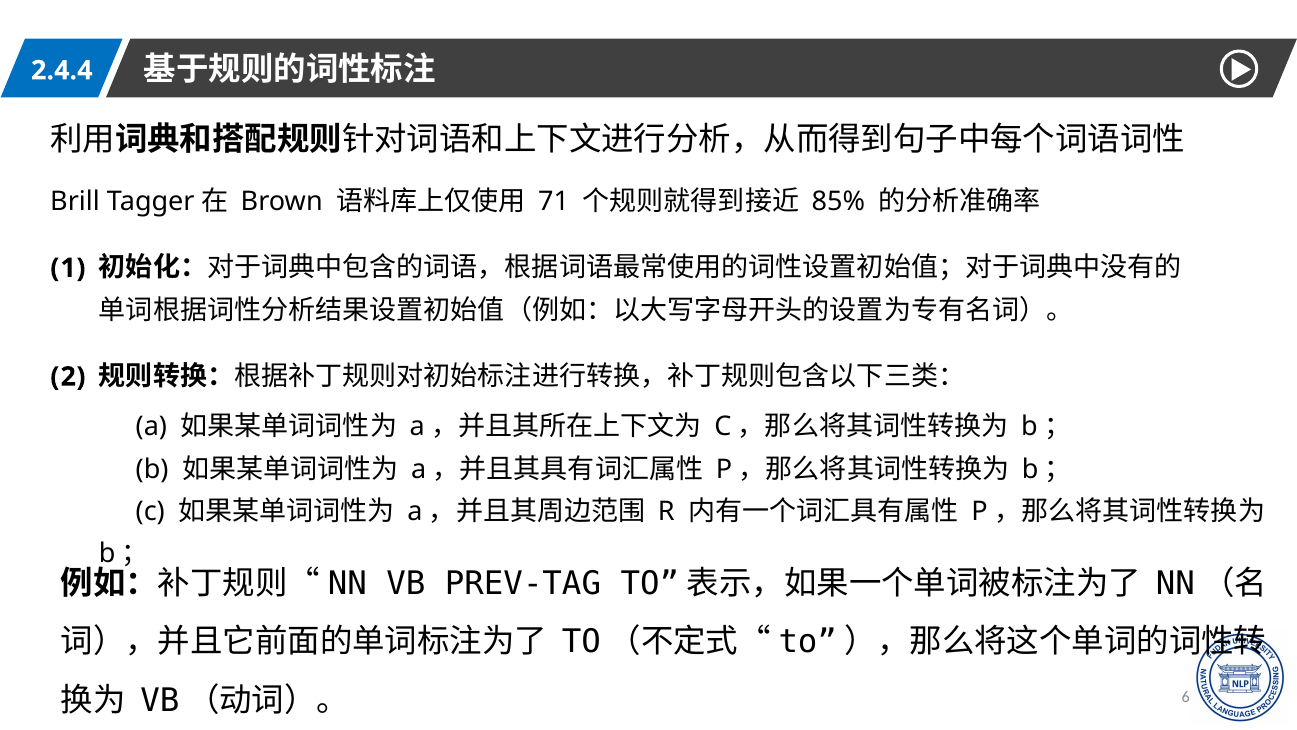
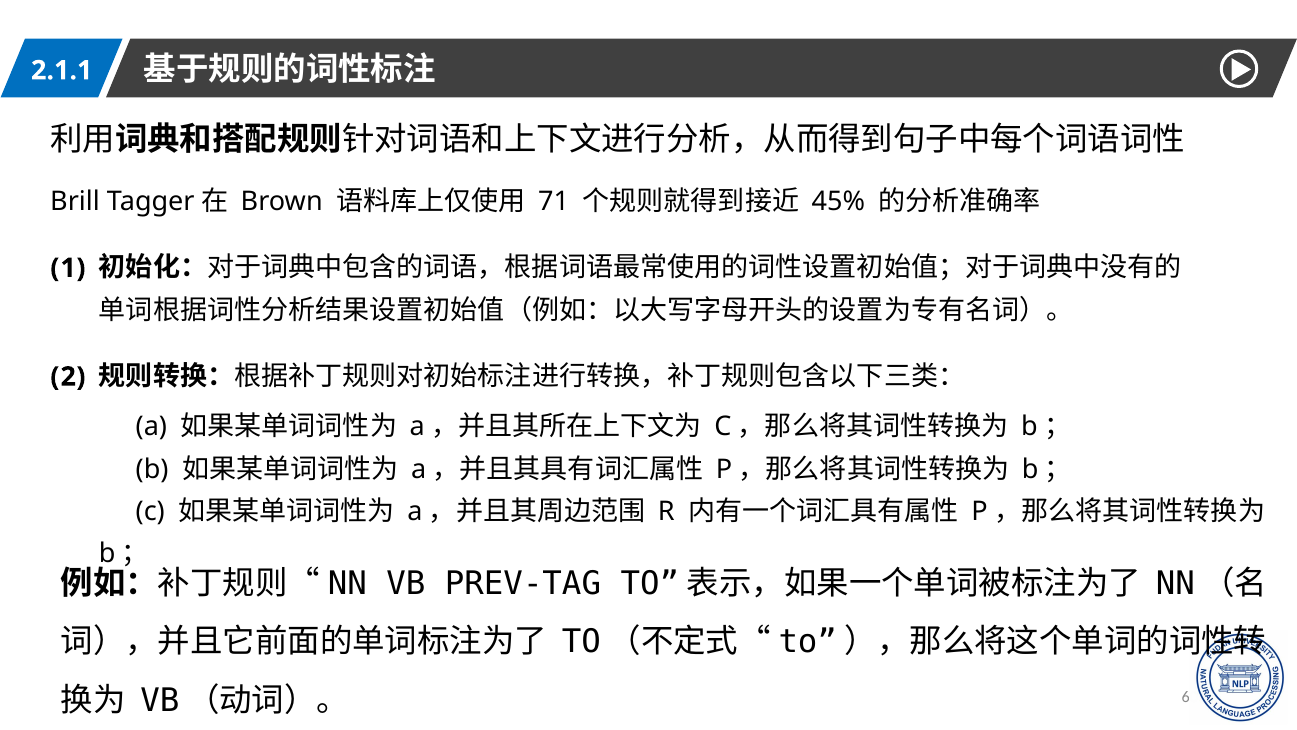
2.4.4: 2.4.4 -> 2.1.1
85%: 85% -> 45%
